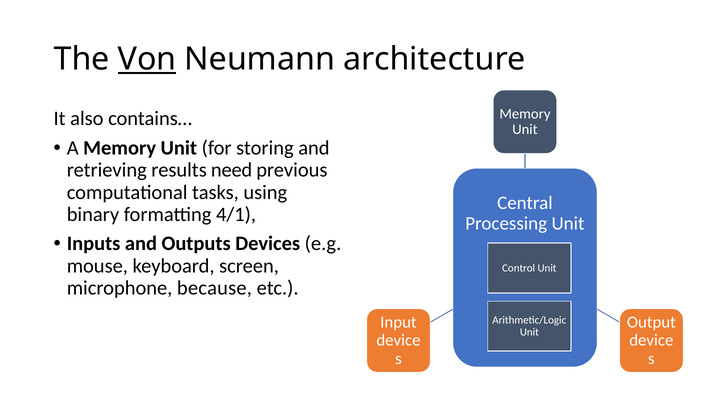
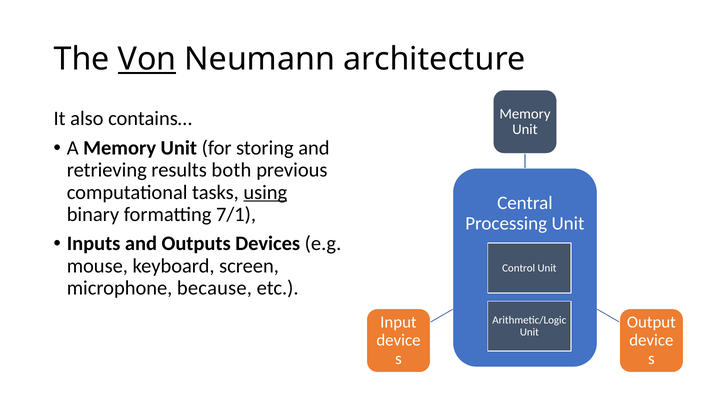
need: need -> both
using underline: none -> present
4/1: 4/1 -> 7/1
